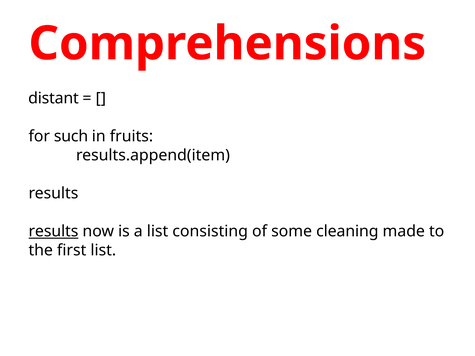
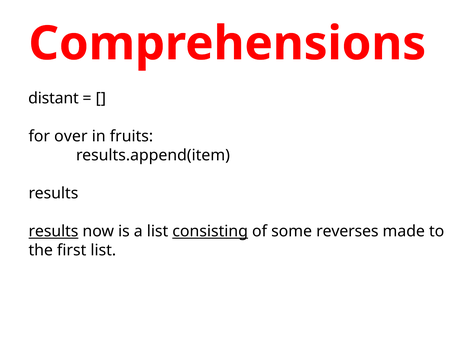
such: such -> over
consisting underline: none -> present
cleaning: cleaning -> reverses
